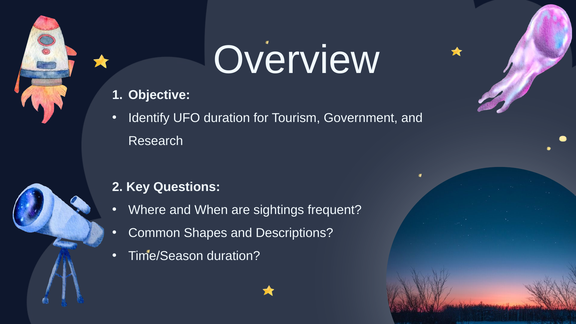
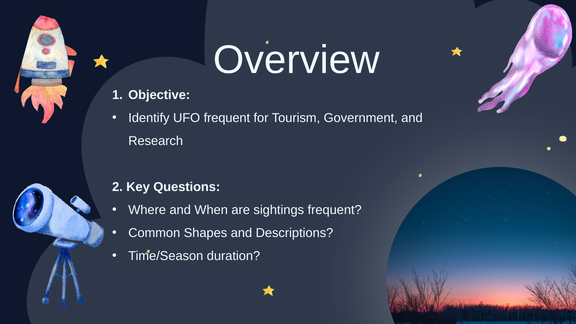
UFO duration: duration -> frequent
